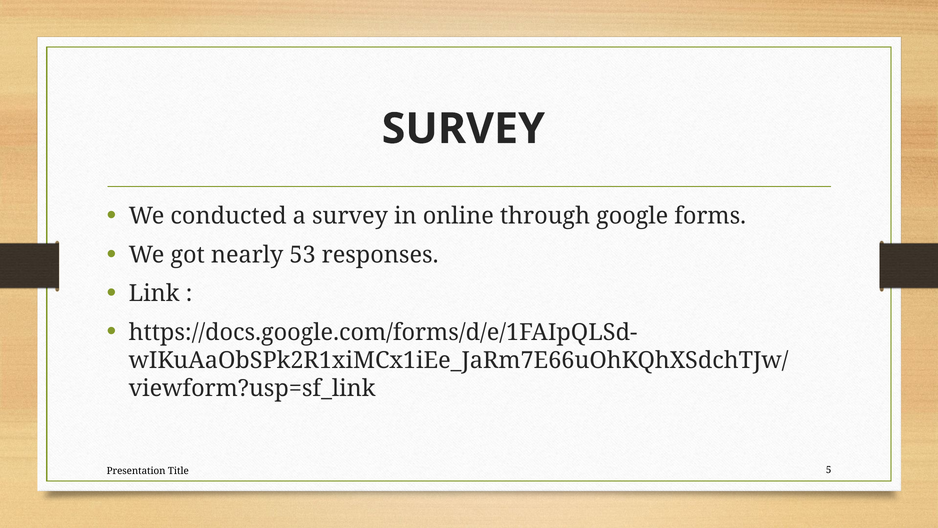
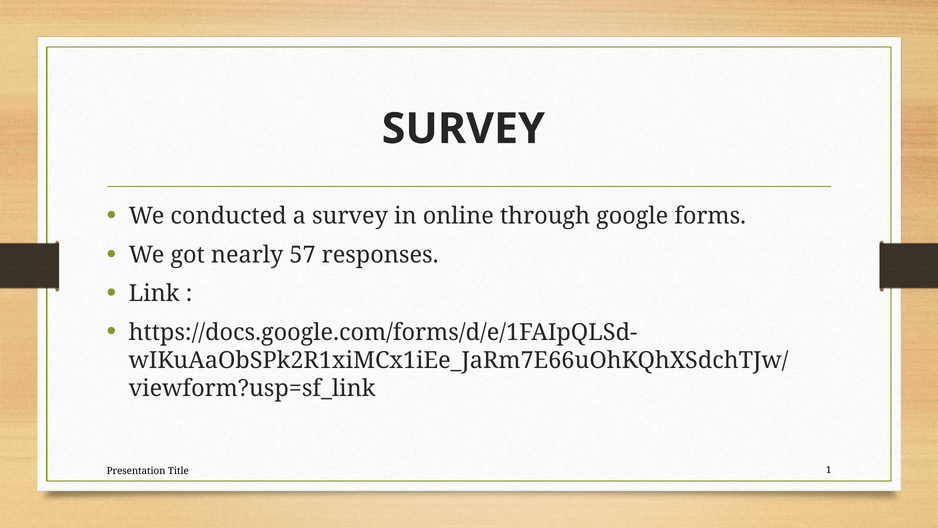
53: 53 -> 57
5: 5 -> 1
